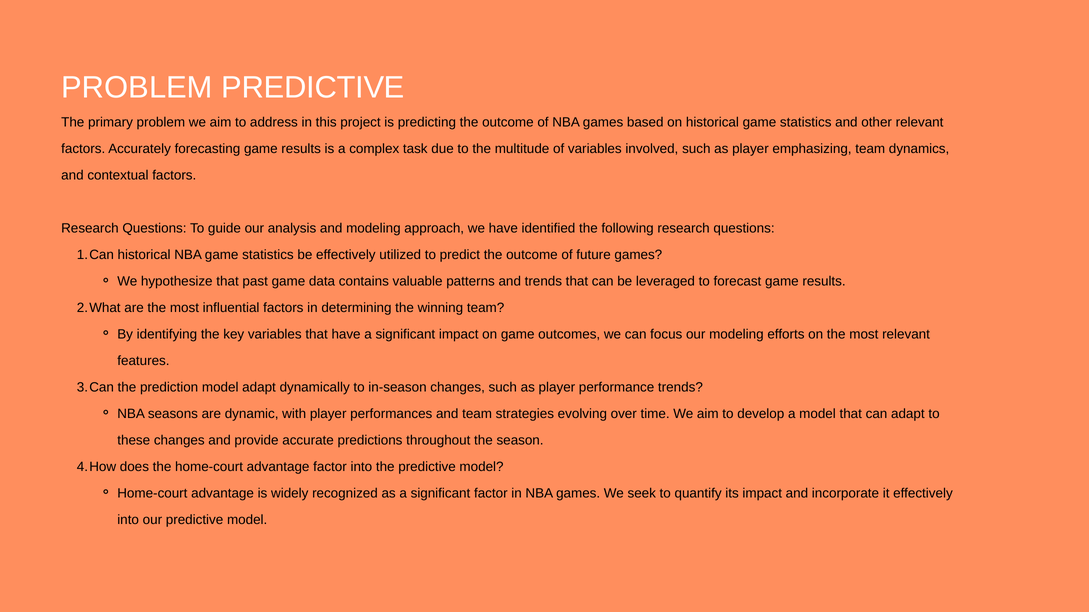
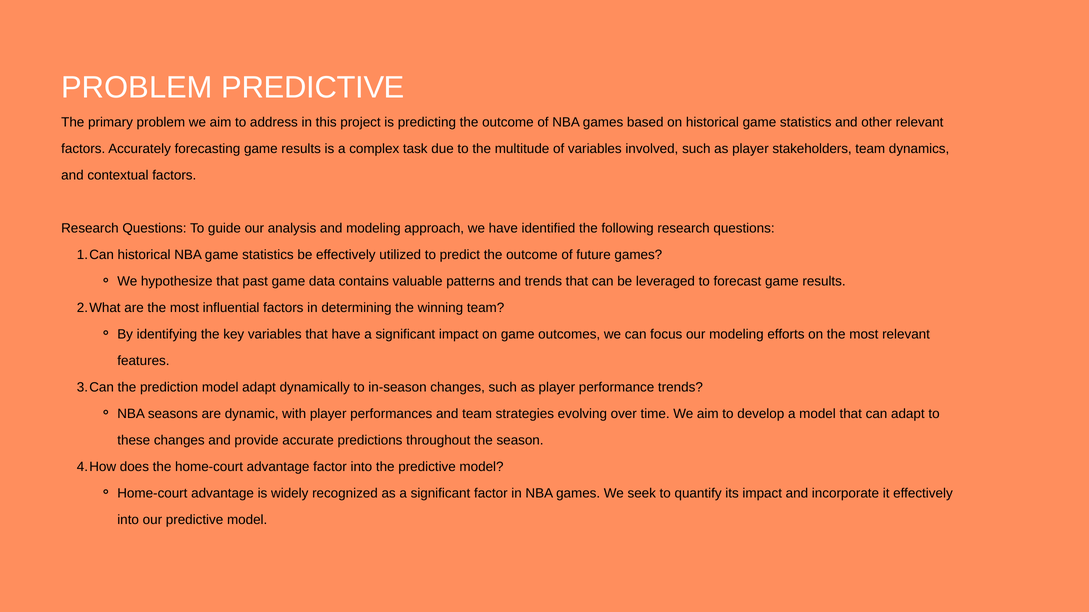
emphasizing: emphasizing -> stakeholders
